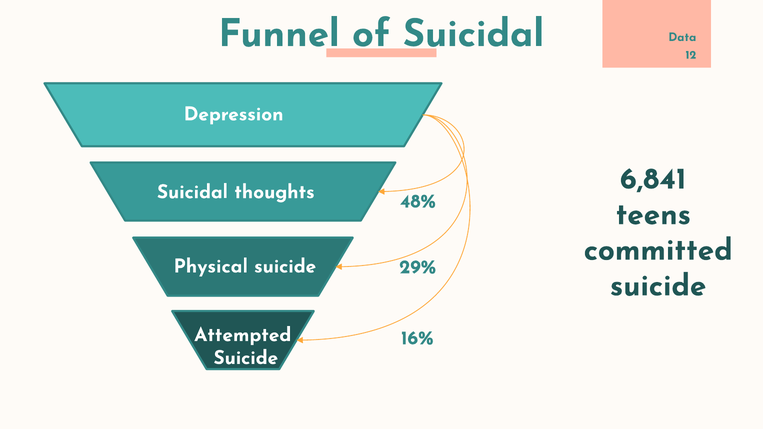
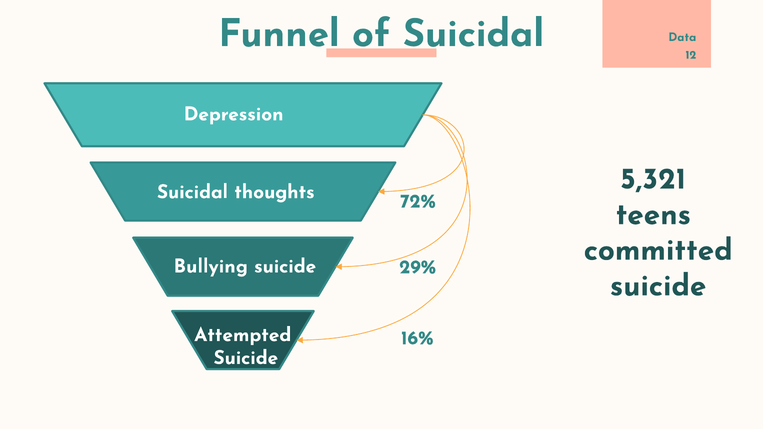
6,841: 6,841 -> 5,321
48%: 48% -> 72%
Physical: Physical -> Bullying
